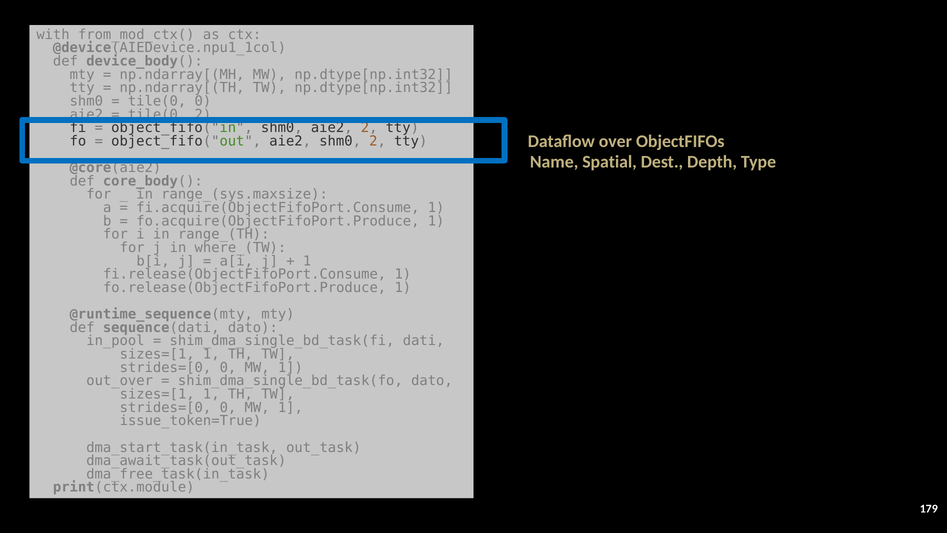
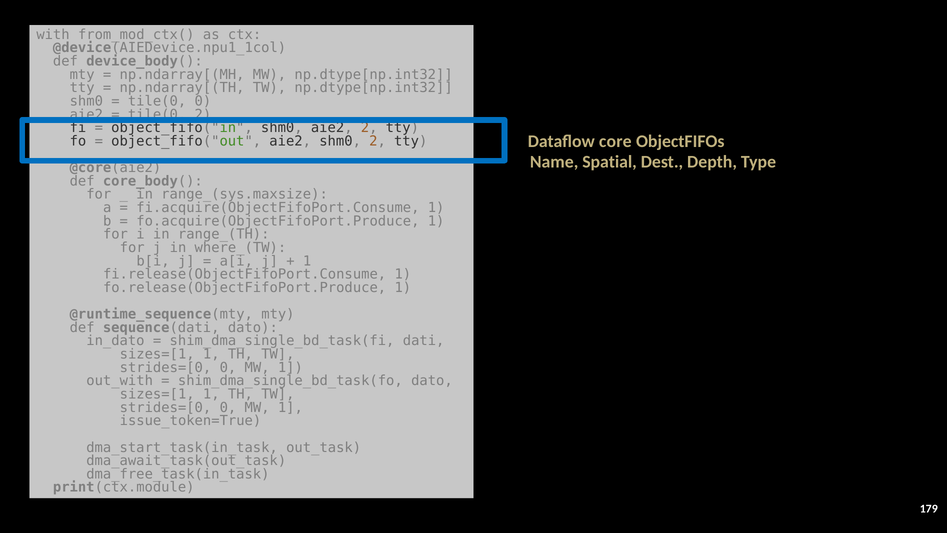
over: over -> core
in_pool: in_pool -> in_dato
out_over: out_over -> out_with
